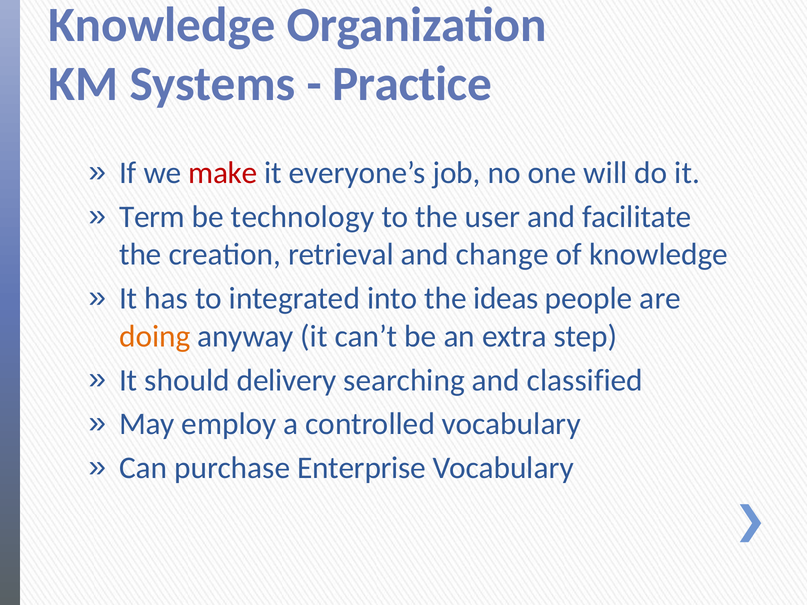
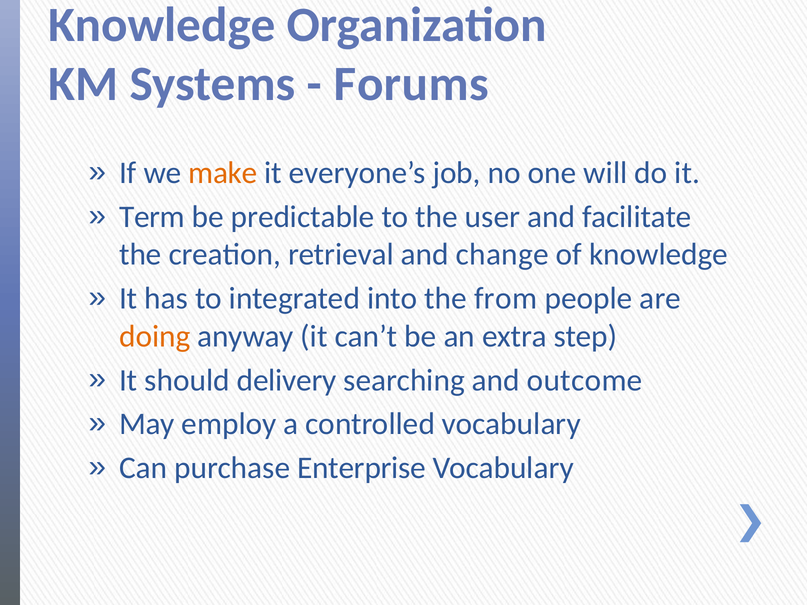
Practice: Practice -> Forums
make colour: red -> orange
technology: technology -> predictable
ideas: ideas -> from
classified: classified -> outcome
